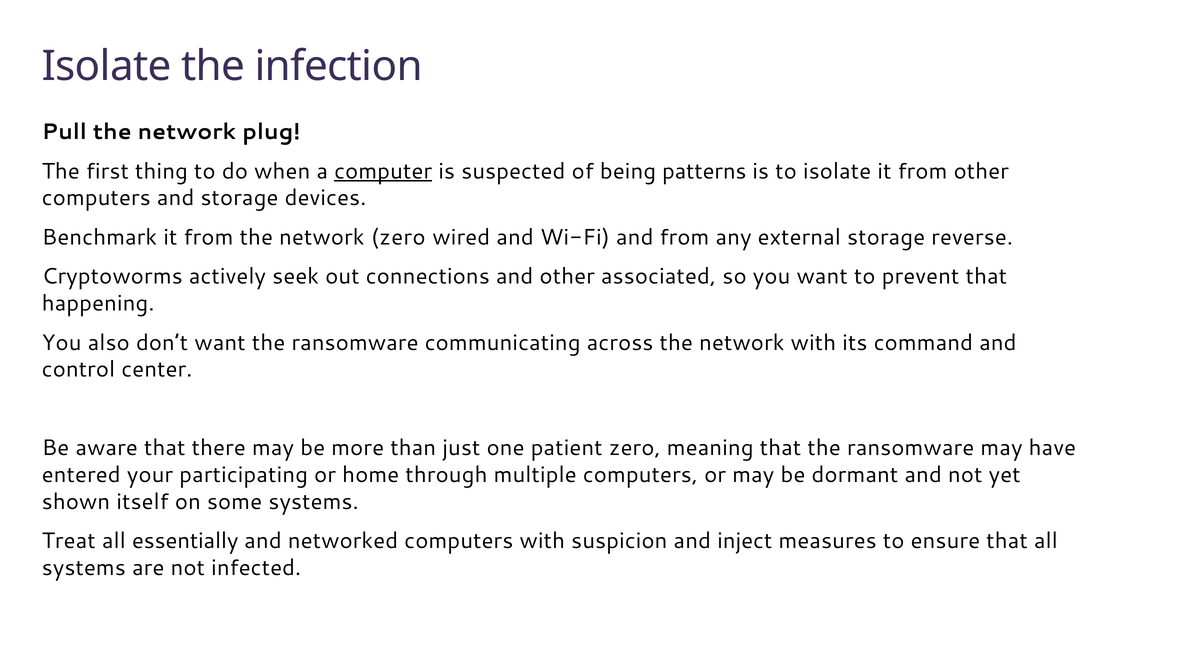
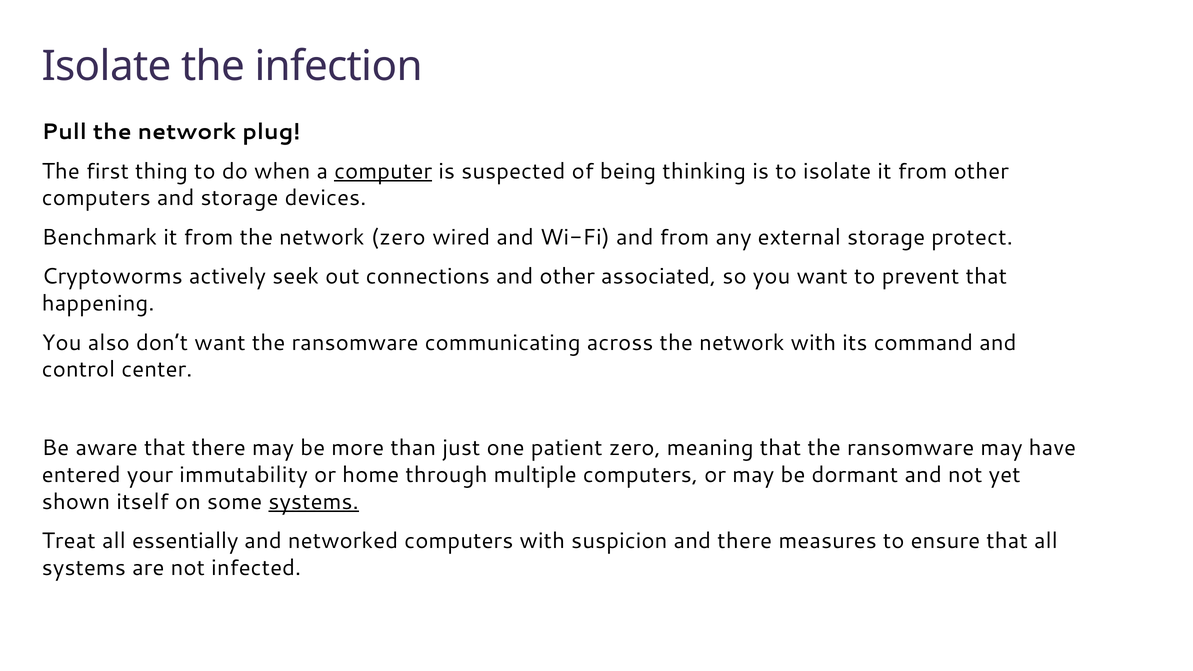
patterns: patterns -> thinking
reverse: reverse -> protect
participating: participating -> immutability
systems at (314, 502) underline: none -> present
and inject: inject -> there
